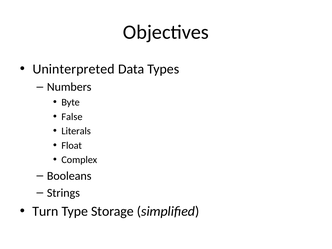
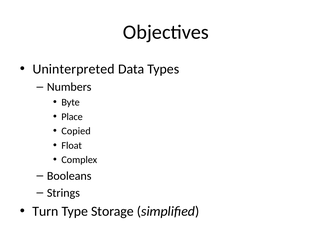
False: False -> Place
Literals: Literals -> Copied
